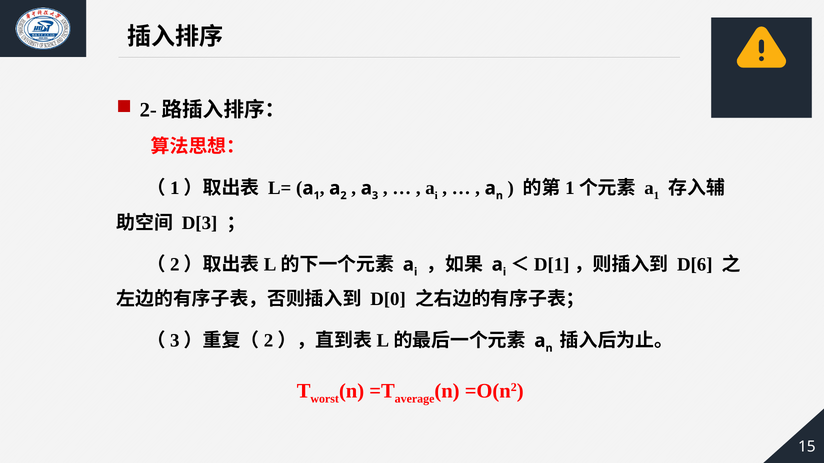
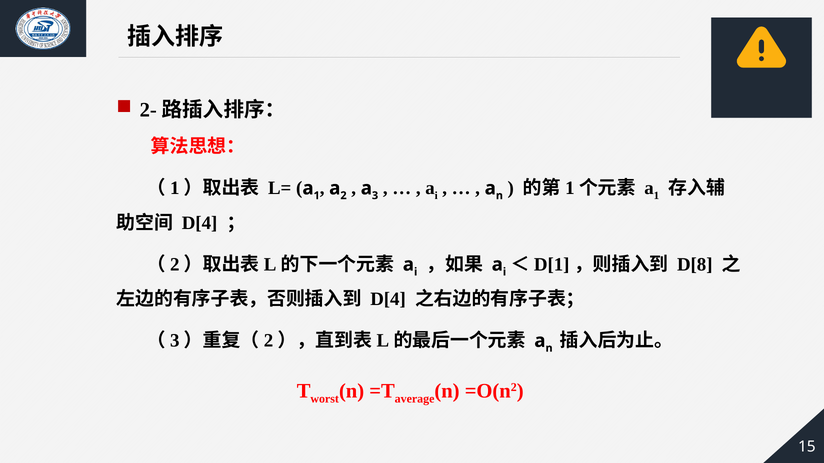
D[3 at (200, 223): D[3 -> D[4
D[6: D[6 -> D[8
D[0 at (388, 300): D[0 -> D[4
